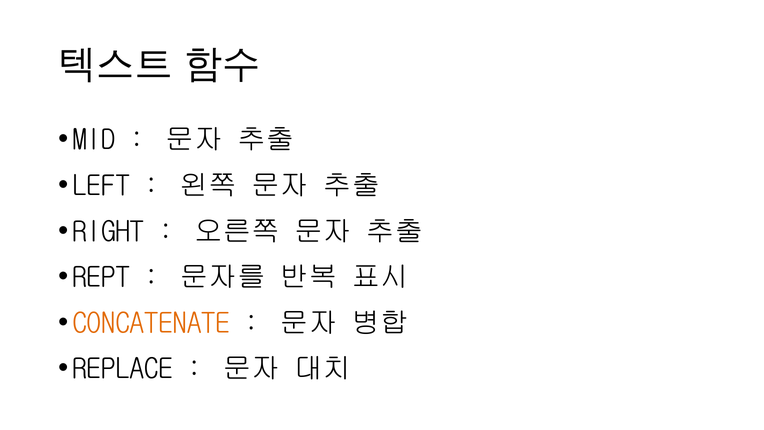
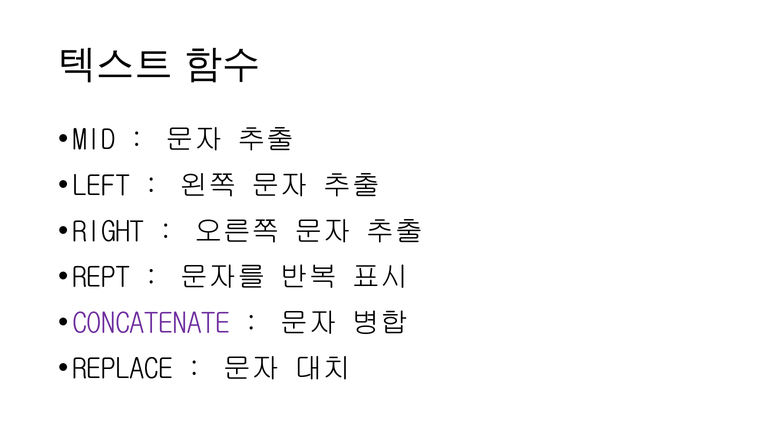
CONCATENATE colour: orange -> purple
